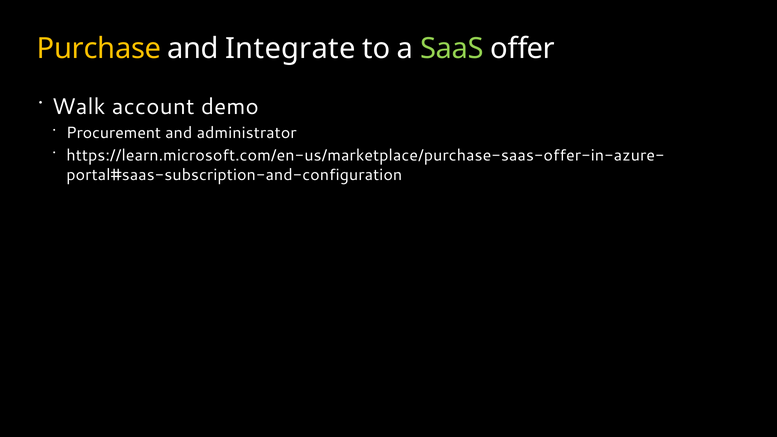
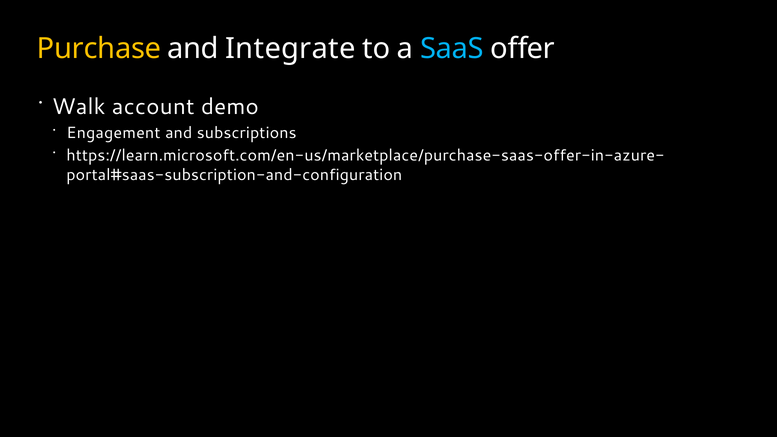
SaaS colour: light green -> light blue
Procurement: Procurement -> Engagement
administrator: administrator -> subscriptions
